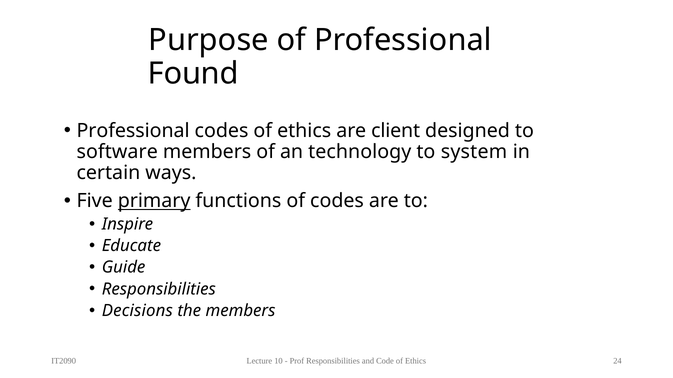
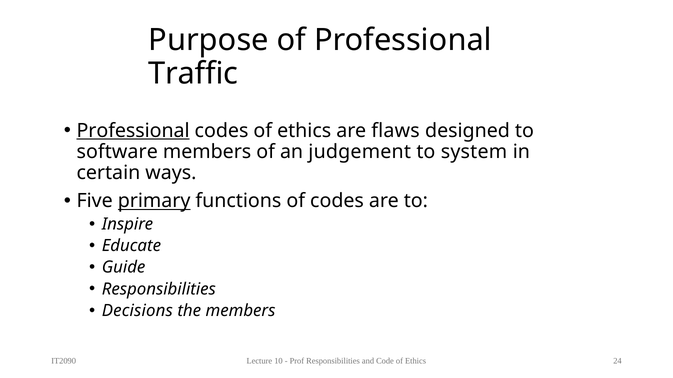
Found: Found -> Traffic
Professional at (133, 131) underline: none -> present
client: client -> flaws
technology: technology -> judgement
